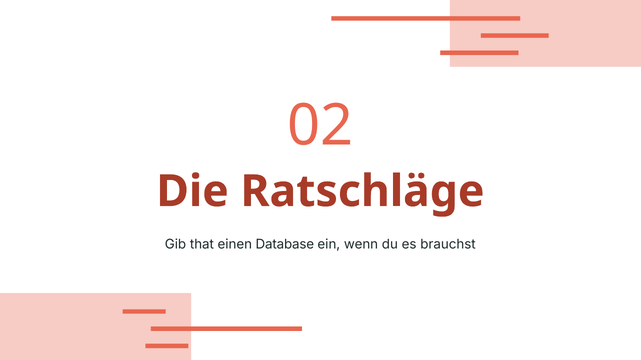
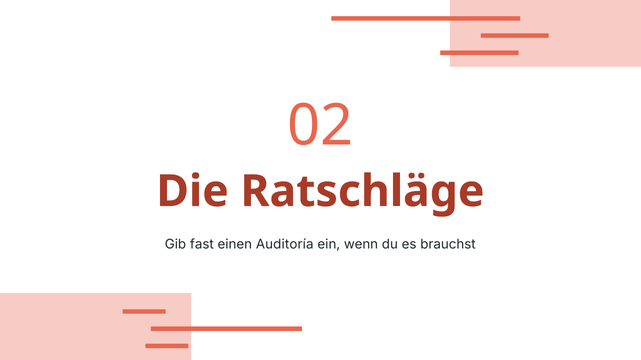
that: that -> fast
Database: Database -> Auditoría
